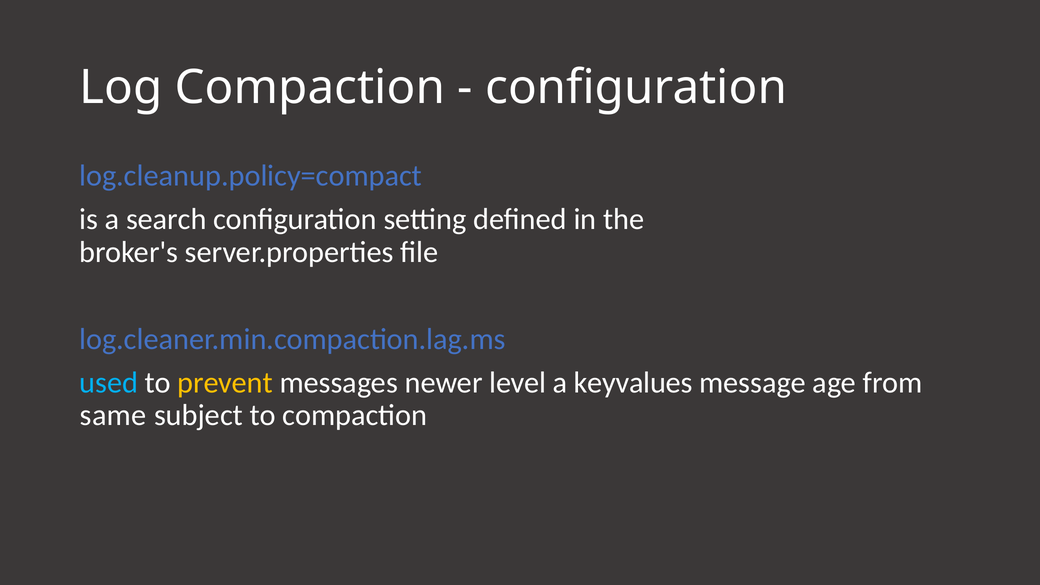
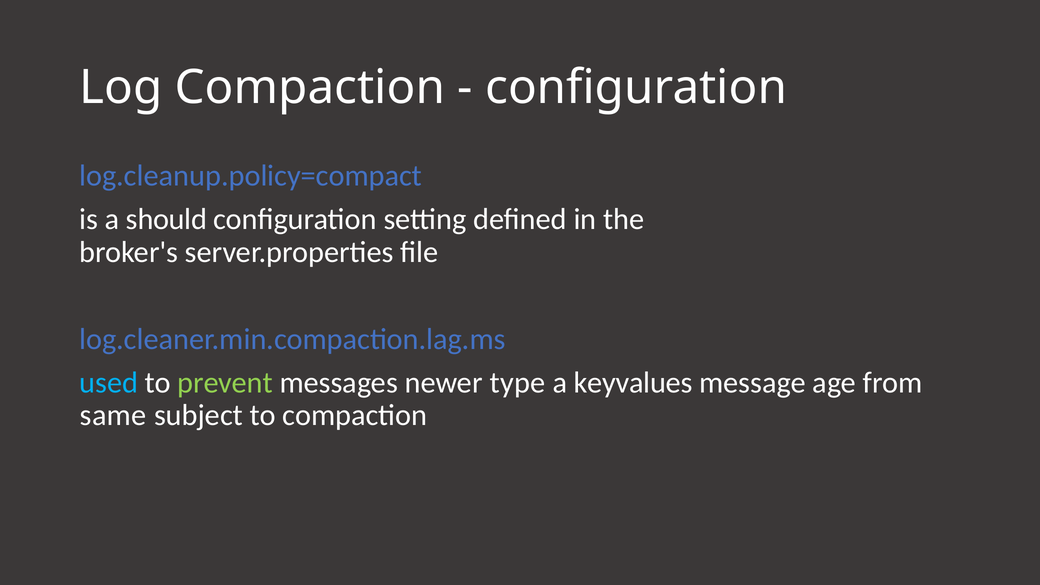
search: search -> should
prevent colour: yellow -> light green
level: level -> type
